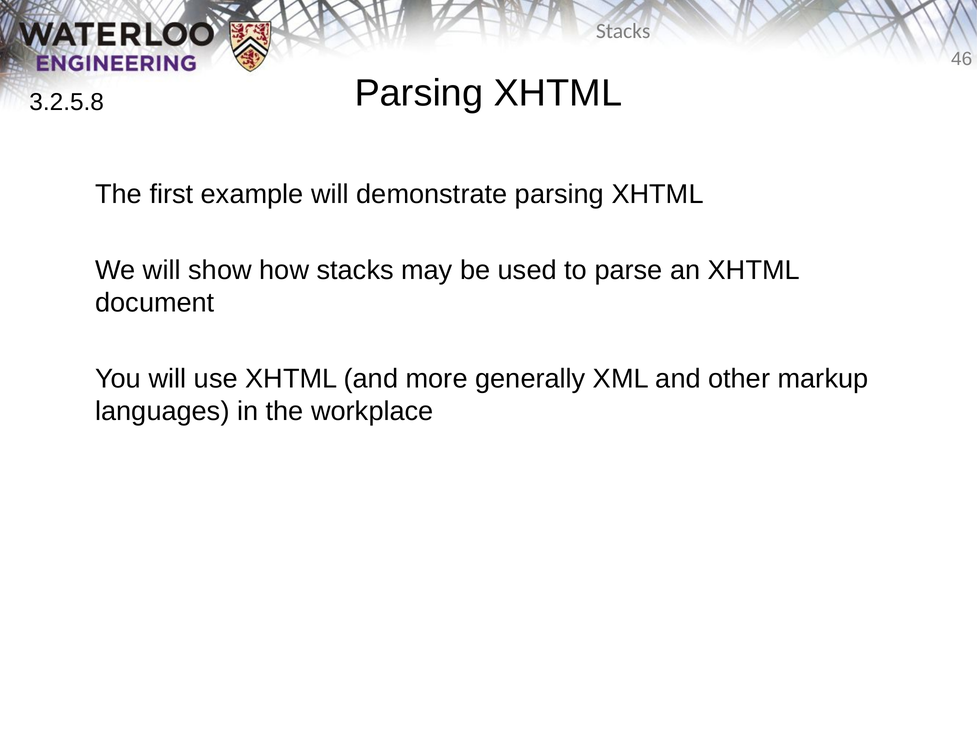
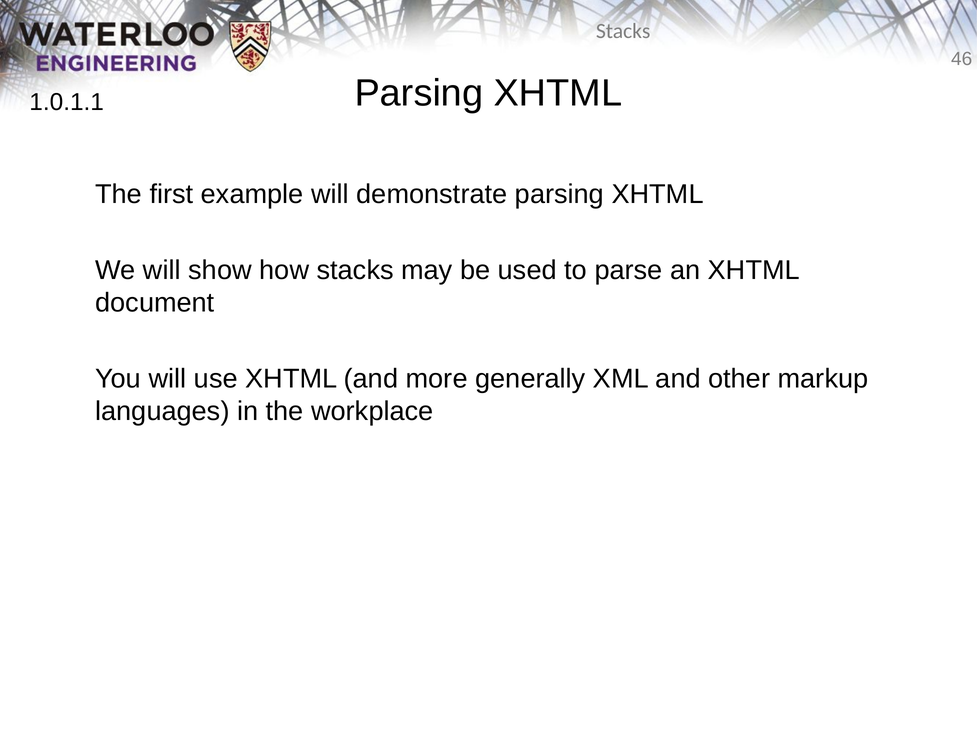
3.2.5.8: 3.2.5.8 -> 1.0.1.1
